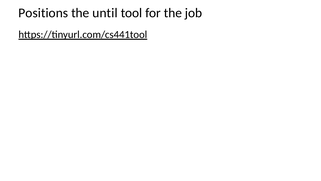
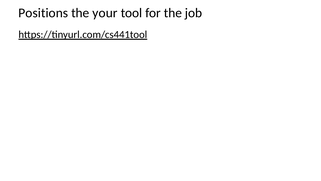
until: until -> your
